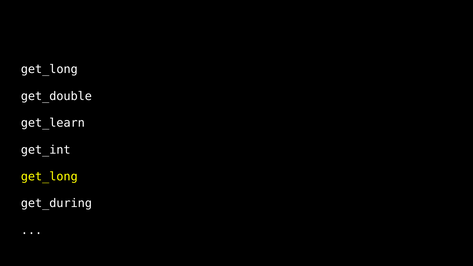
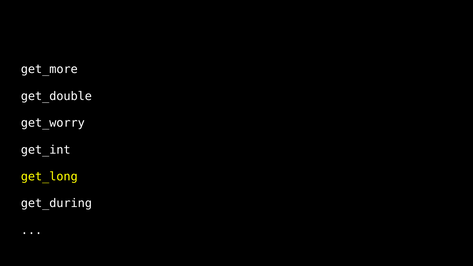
get_long at (49, 69): get_long -> get_more
get_learn: get_learn -> get_worry
